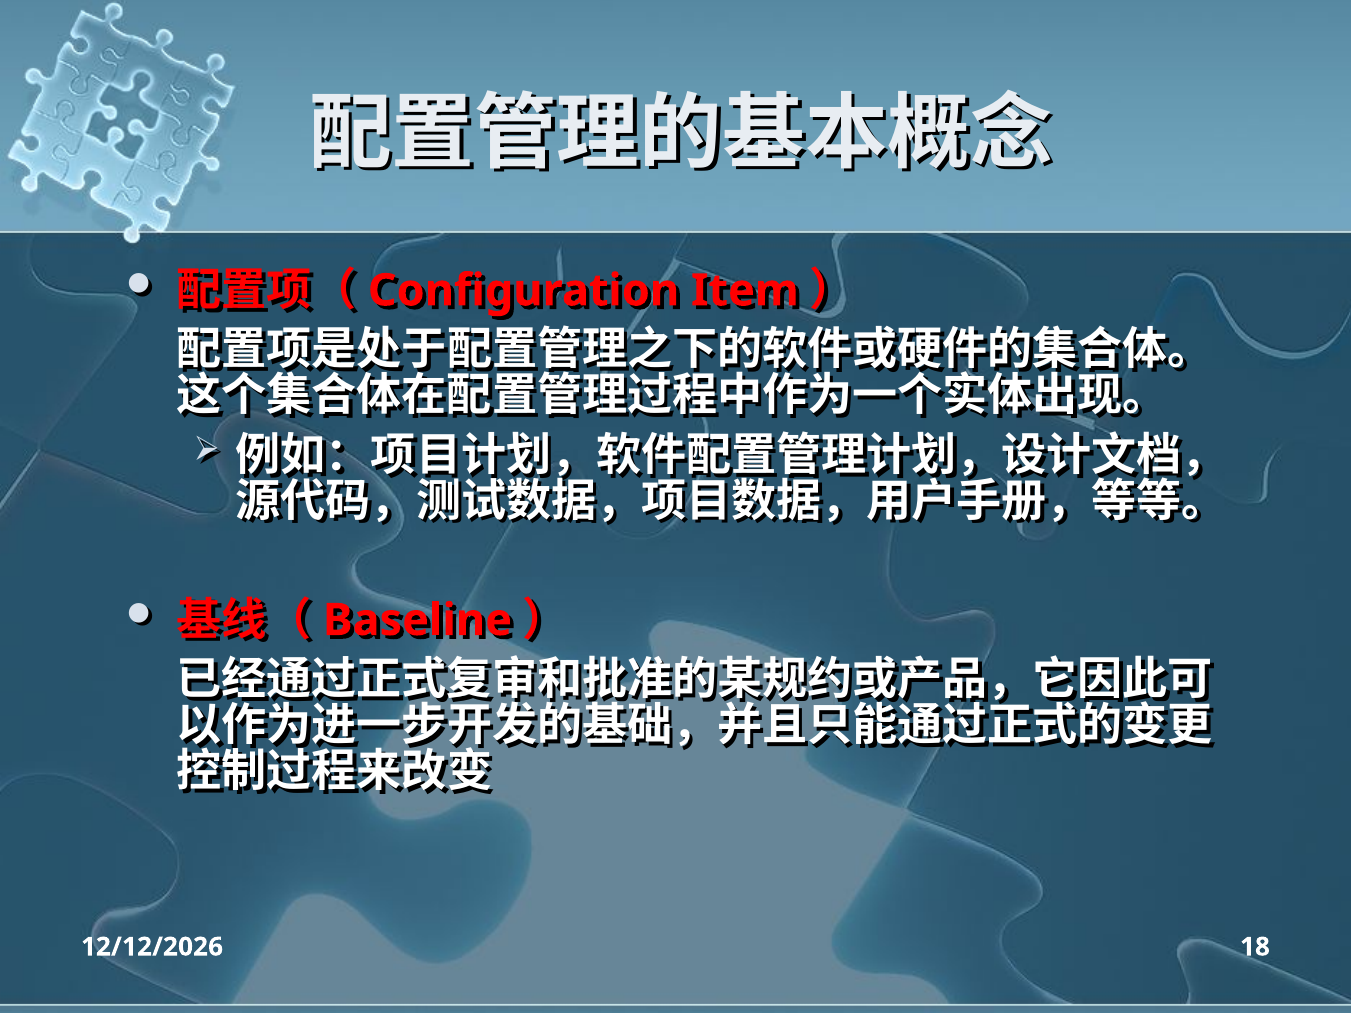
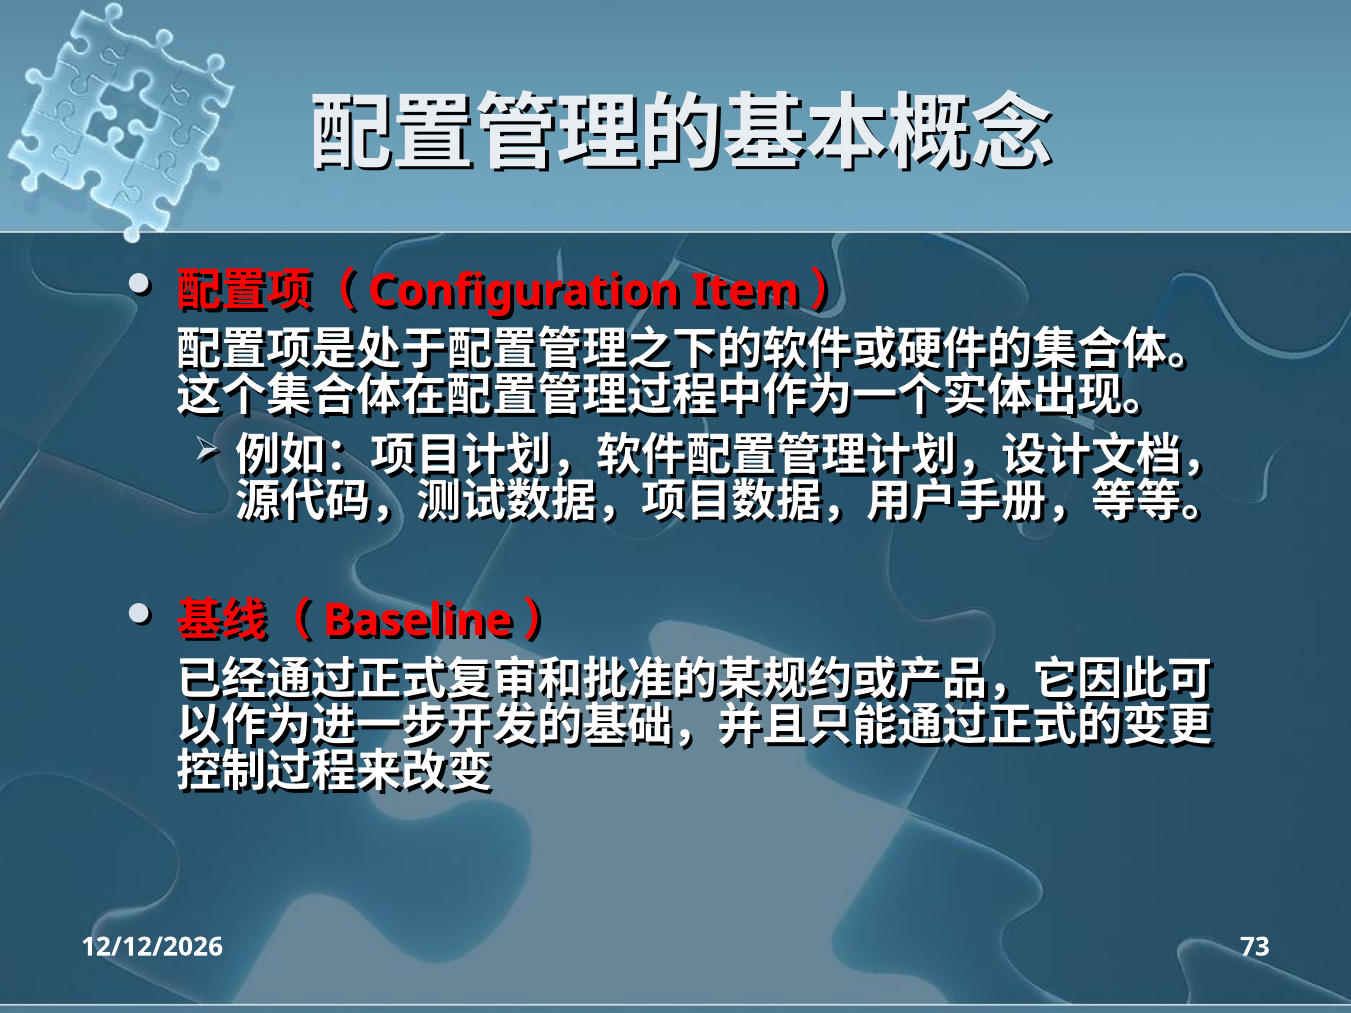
18: 18 -> 73
